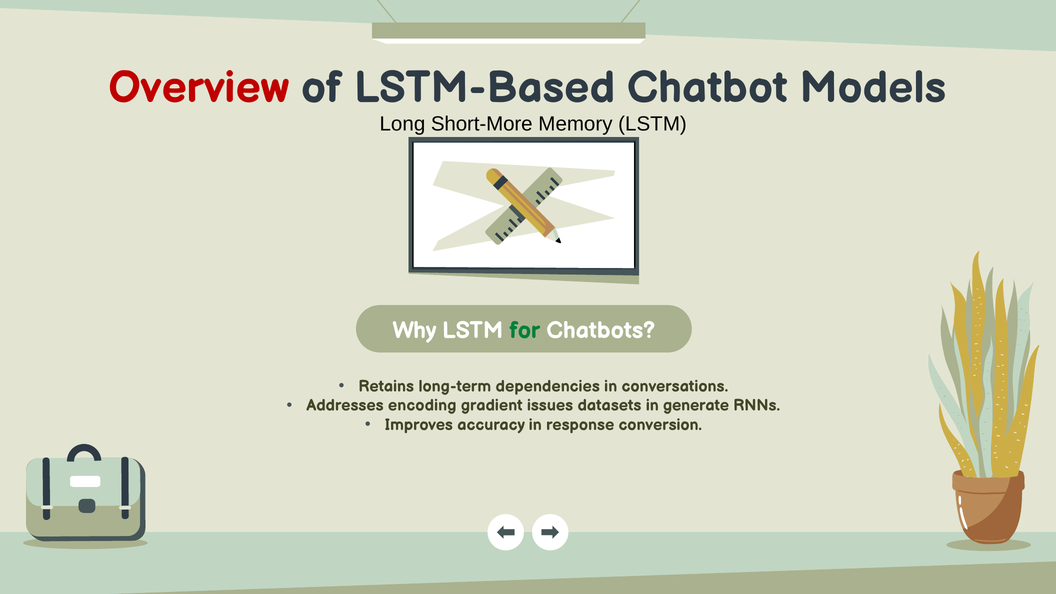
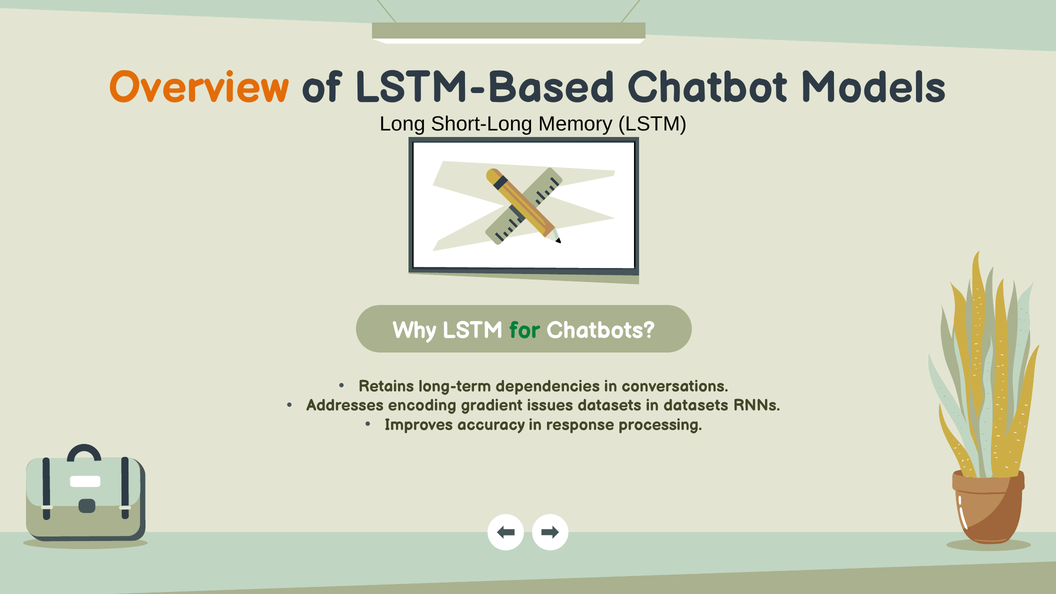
Overview colour: red -> orange
Short-More: Short-More -> Short-Long
in generate: generate -> datasets
conversion: conversion -> processing
